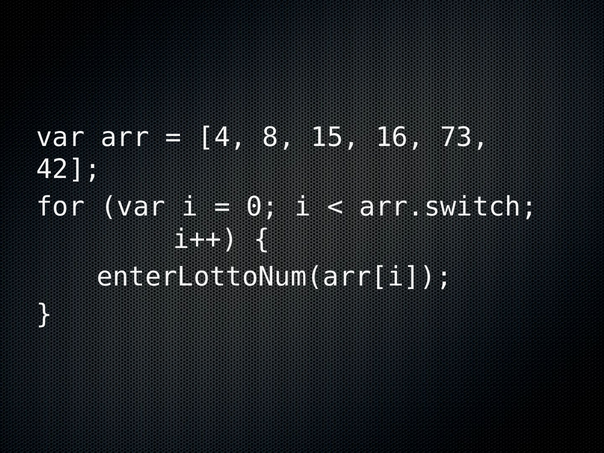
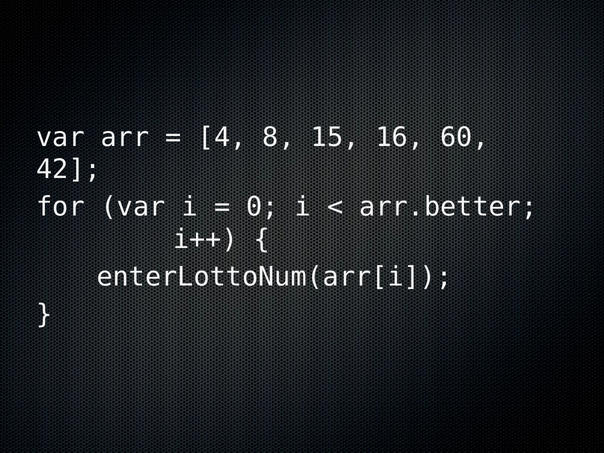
73: 73 -> 60
arr.switch: arr.switch -> arr.better
